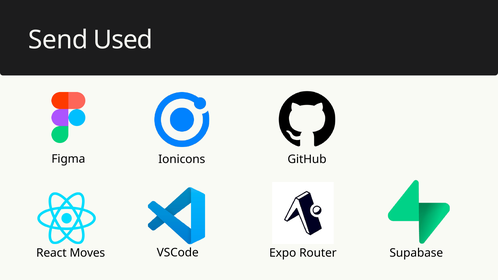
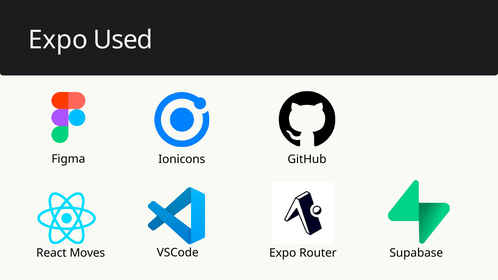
Send at (58, 40): Send -> Expo
